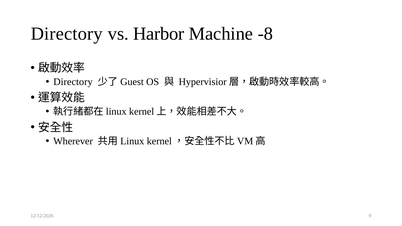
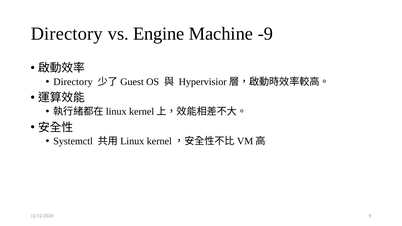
Harbor: Harbor -> Engine
-8: -8 -> -9
Wherever: Wherever -> Systemctl
